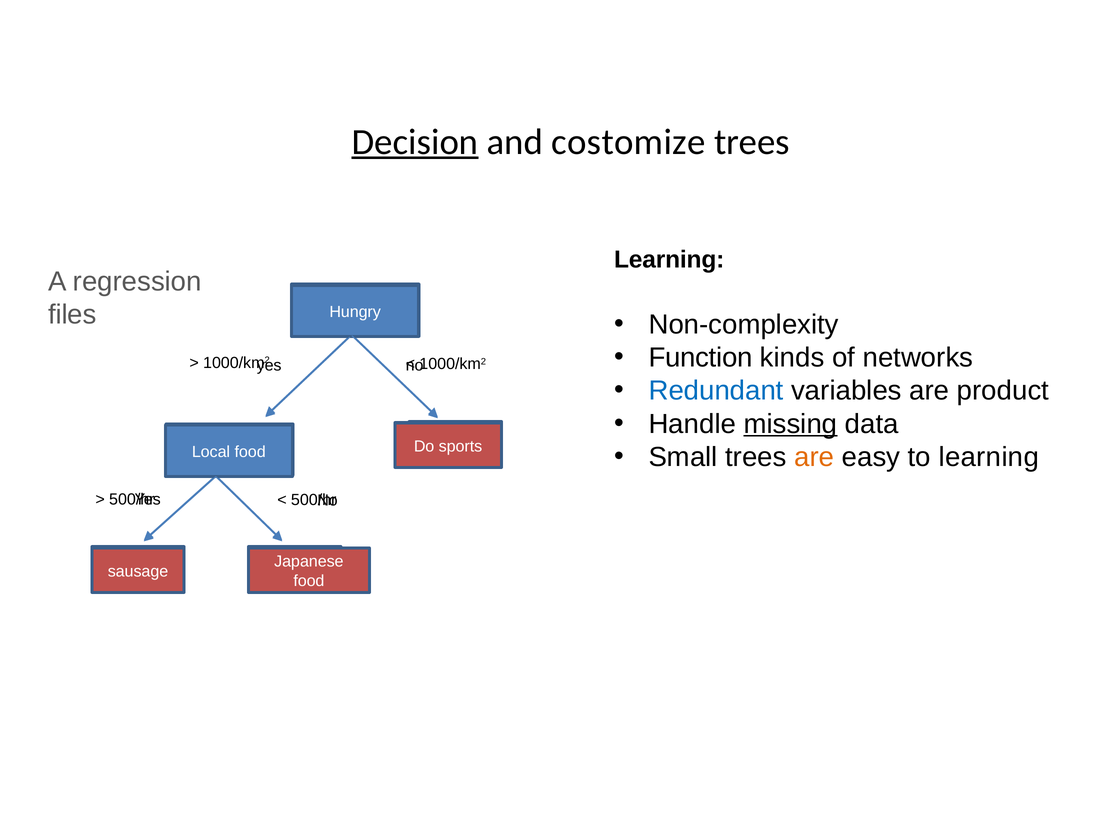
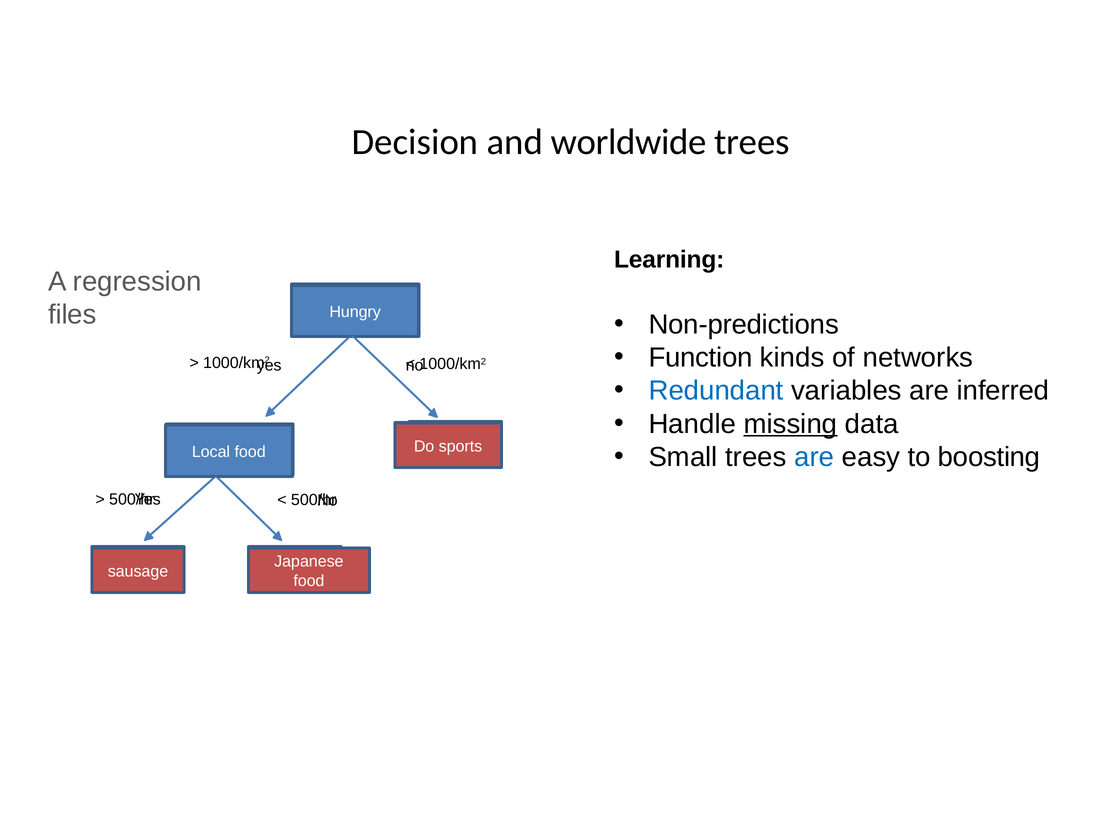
Decision underline: present -> none
costomize: costomize -> worldwide
Non-complexity: Non-complexity -> Non-predictions
product: product -> inferred
are at (814, 457) colour: orange -> blue
to learning: learning -> boosting
